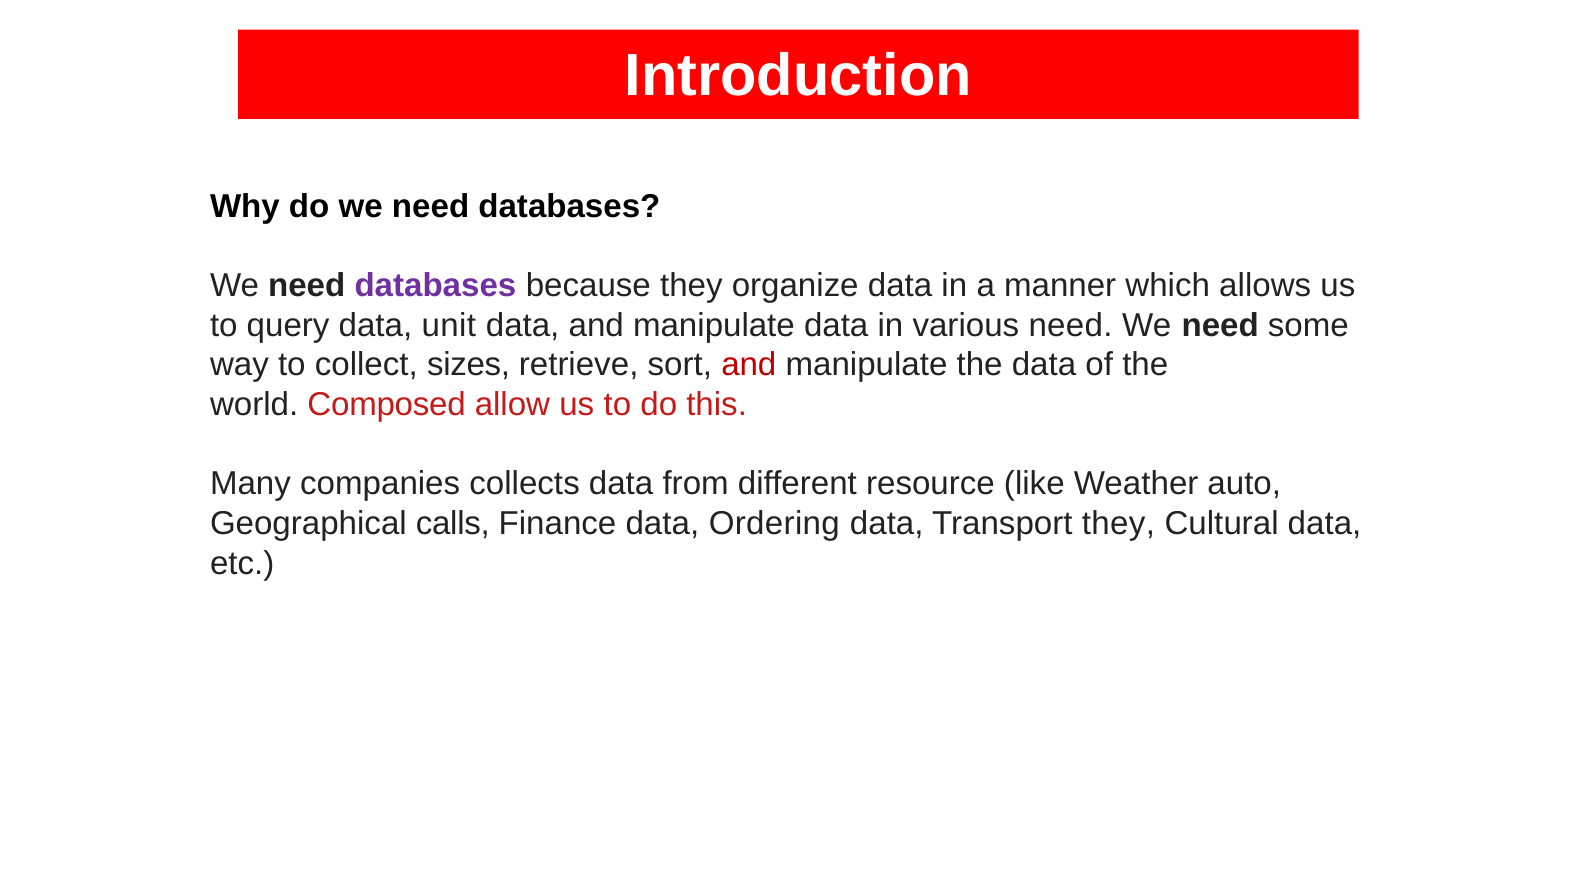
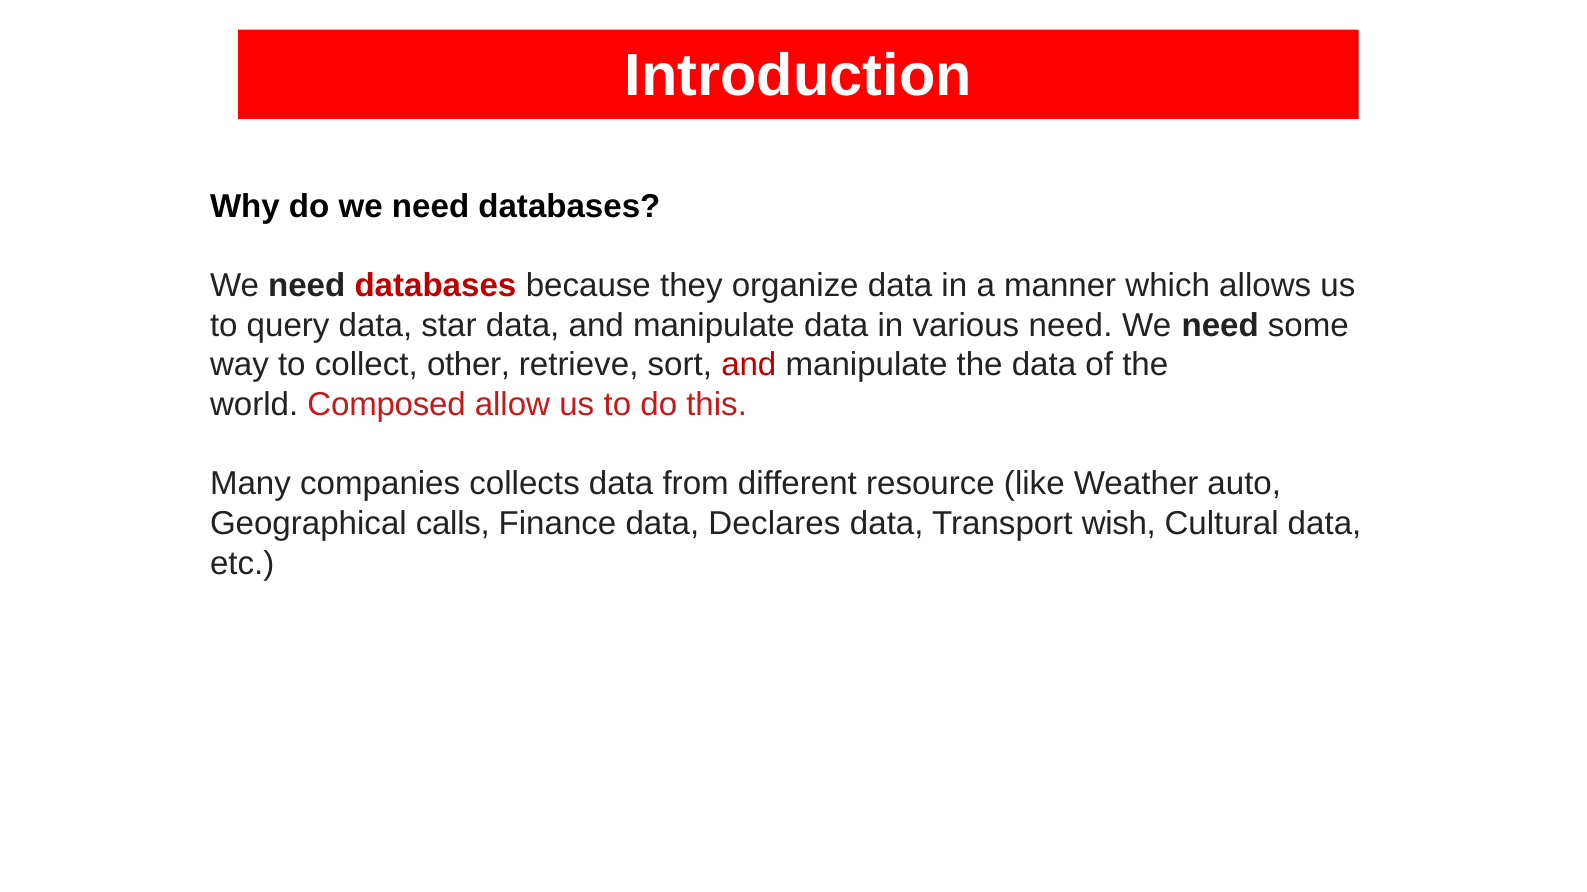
databases at (435, 286) colour: purple -> red
unit: unit -> star
sizes: sizes -> other
Ordering: Ordering -> Declares
Transport they: they -> wish
